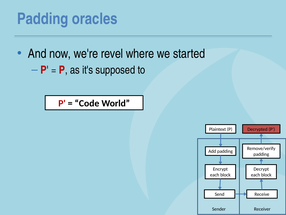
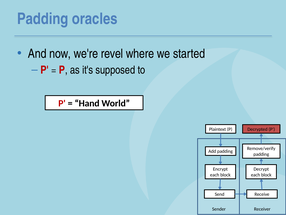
Code: Code -> Hand
